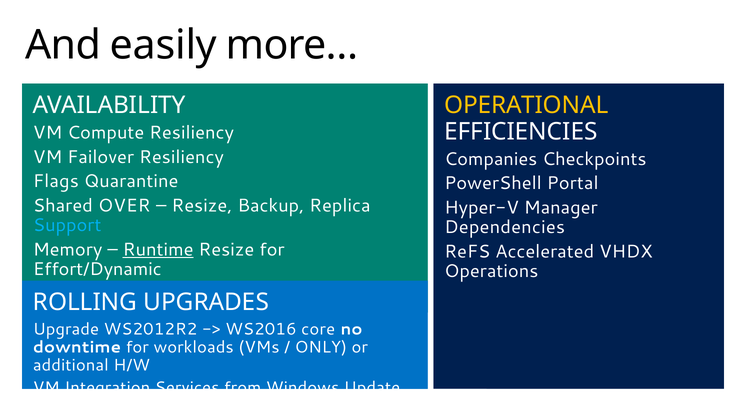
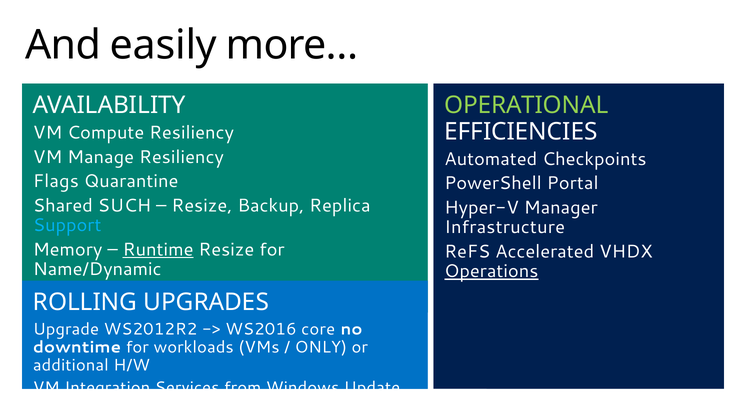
OPERATIONAL colour: yellow -> light green
Failover: Failover -> Manage
Companies: Companies -> Automated
OVER: OVER -> SUCH
Dependencies: Dependencies -> Infrastructure
Effort/Dynamic: Effort/Dynamic -> Name/Dynamic
Operations underline: none -> present
